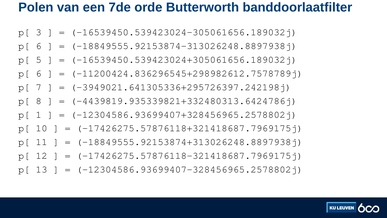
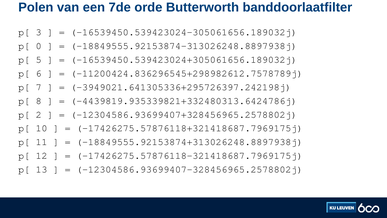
6 at (39, 46): 6 -> 0
1: 1 -> 2
